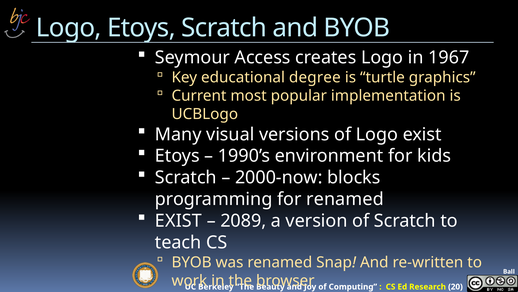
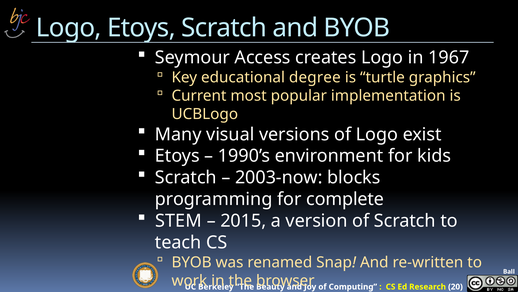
2000-now: 2000-now -> 2003-now
for renamed: renamed -> complete
EXIST at (178, 220): EXIST -> STEM
2089: 2089 -> 2015
